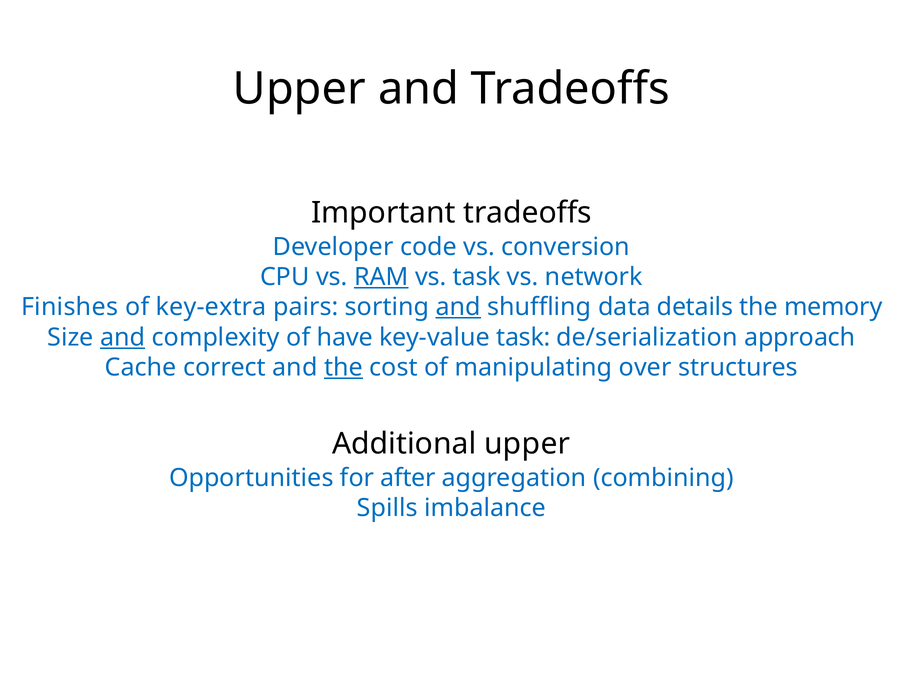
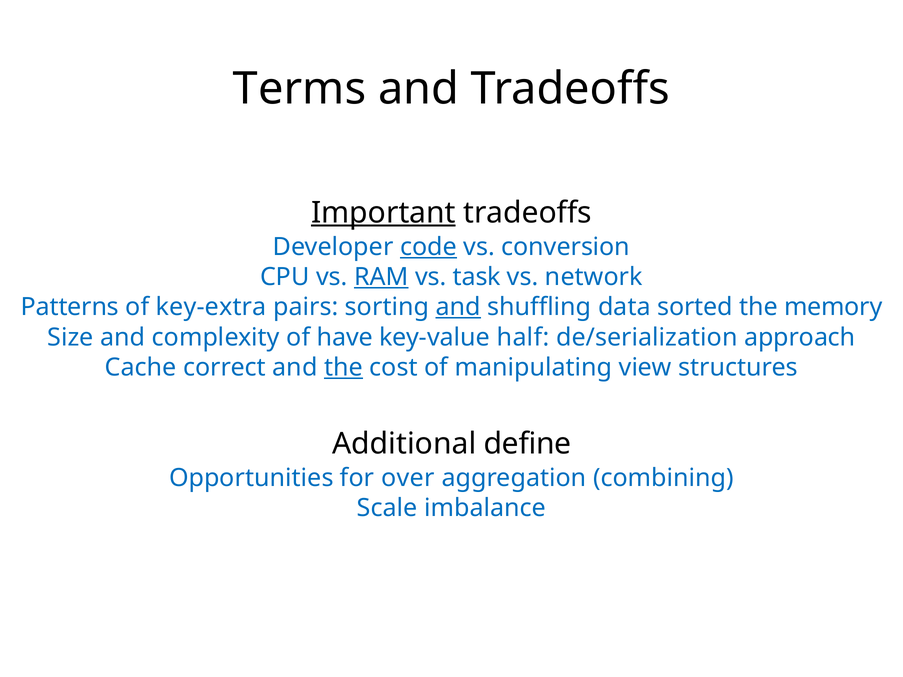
Upper at (300, 89): Upper -> Terms
Important underline: none -> present
code underline: none -> present
Finishes: Finishes -> Patterns
details: details -> sorted
and at (123, 337) underline: present -> none
key-value task: task -> half
over: over -> view
Additional upper: upper -> define
after: after -> over
Spills: Spills -> Scale
